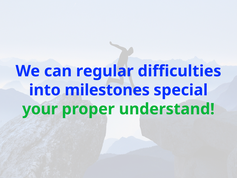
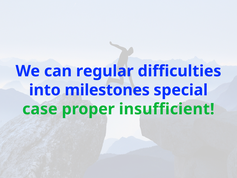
your: your -> case
understand: understand -> insufficient
